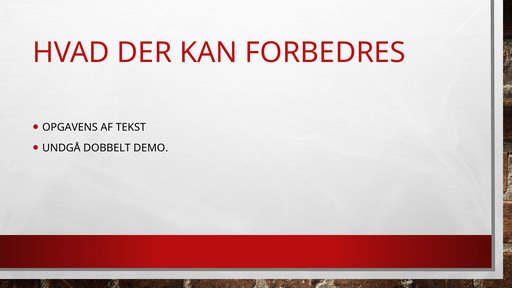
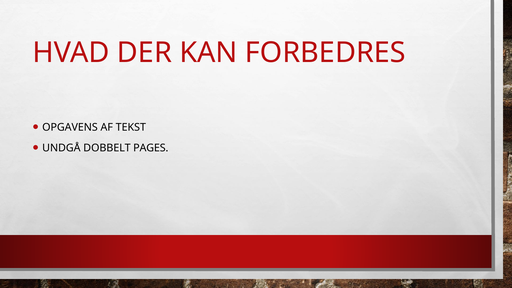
DEMO: DEMO -> PAGES
